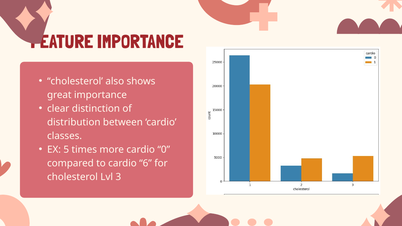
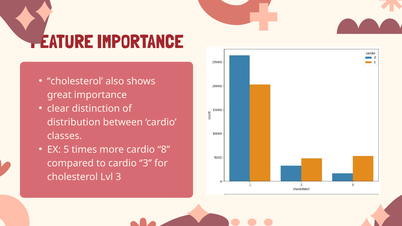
0: 0 -> 8
cardio 6: 6 -> 3
